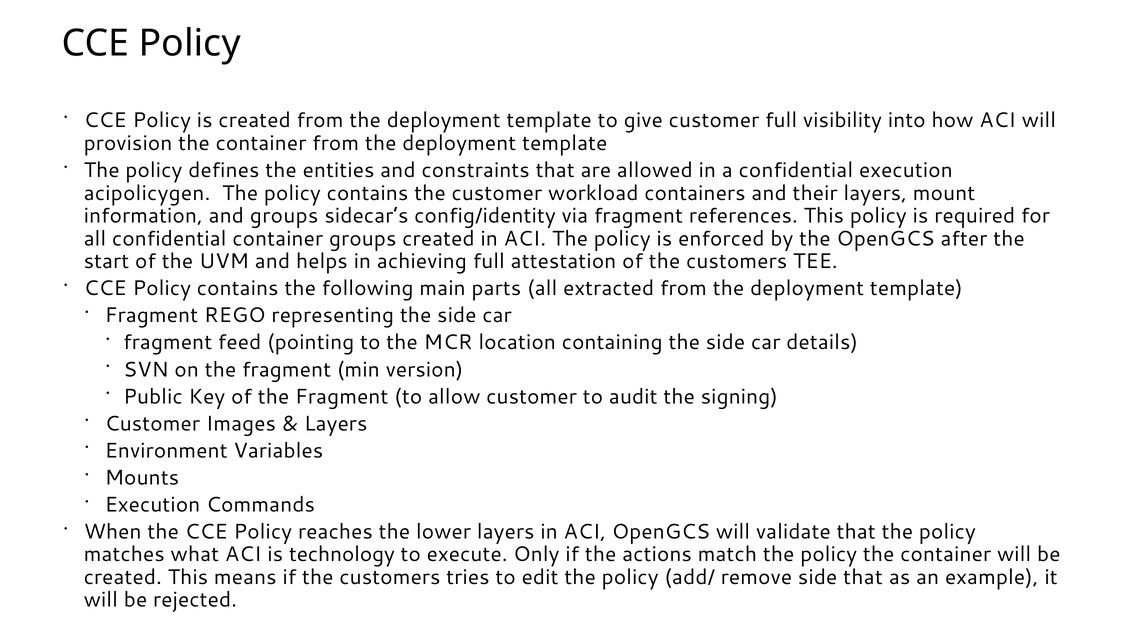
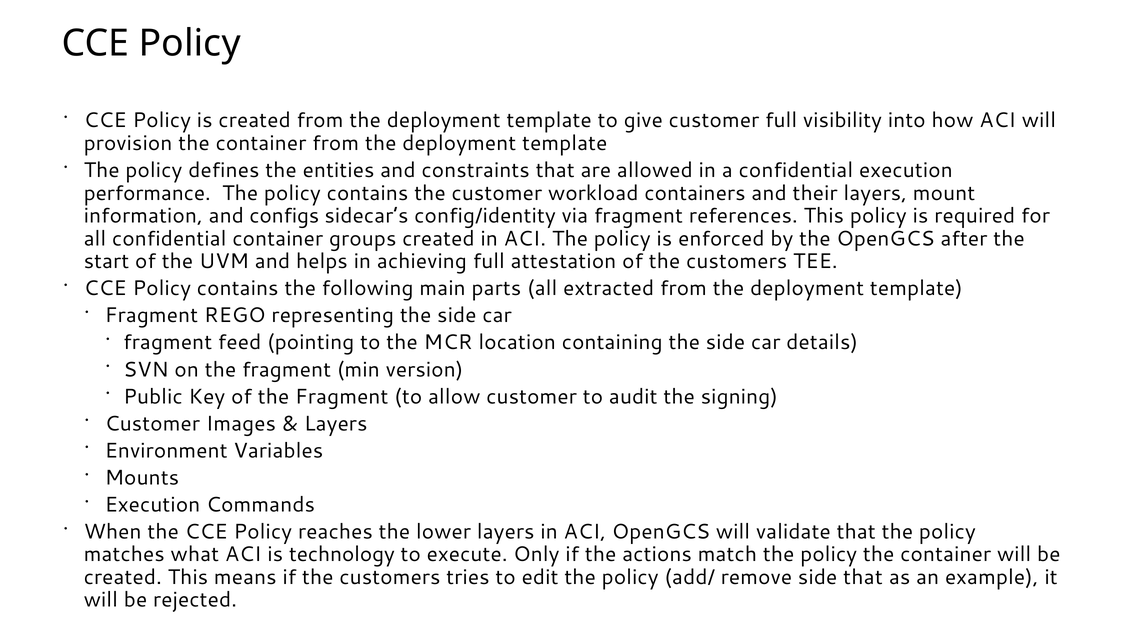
acipolicygen: acipolicygen -> performance
and groups: groups -> configs
